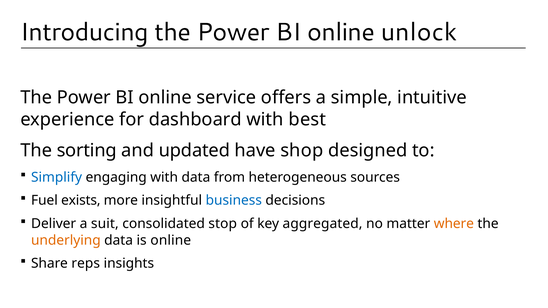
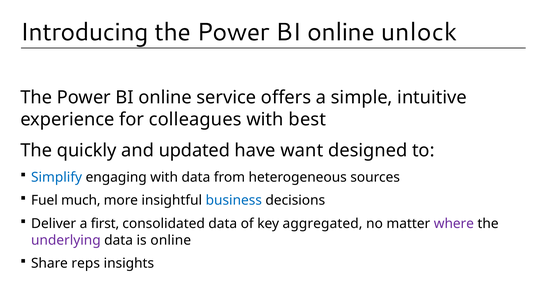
dashboard: dashboard -> colleagues
sorting: sorting -> quickly
shop: shop -> want
exists: exists -> much
suit: suit -> first
consolidated stop: stop -> data
where colour: orange -> purple
underlying colour: orange -> purple
